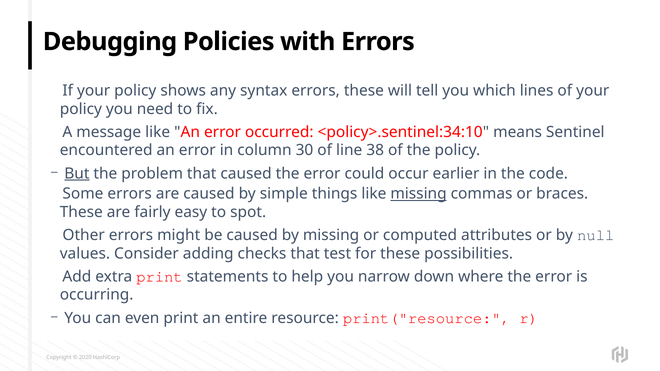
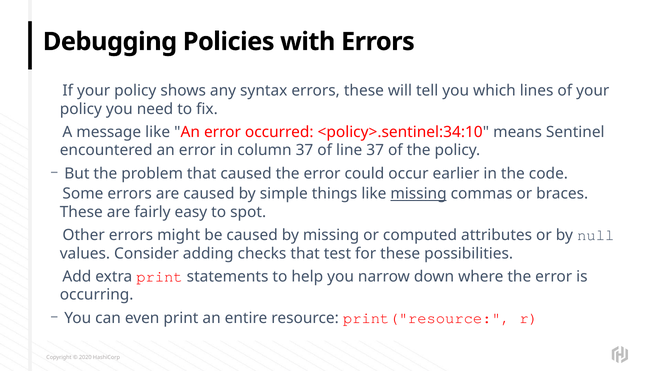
column 30: 30 -> 37
line 38: 38 -> 37
But underline: present -> none
